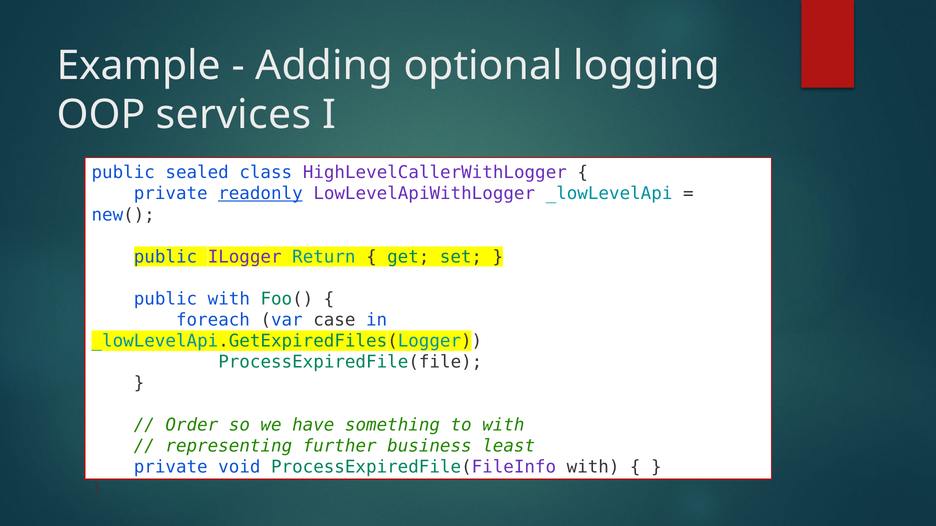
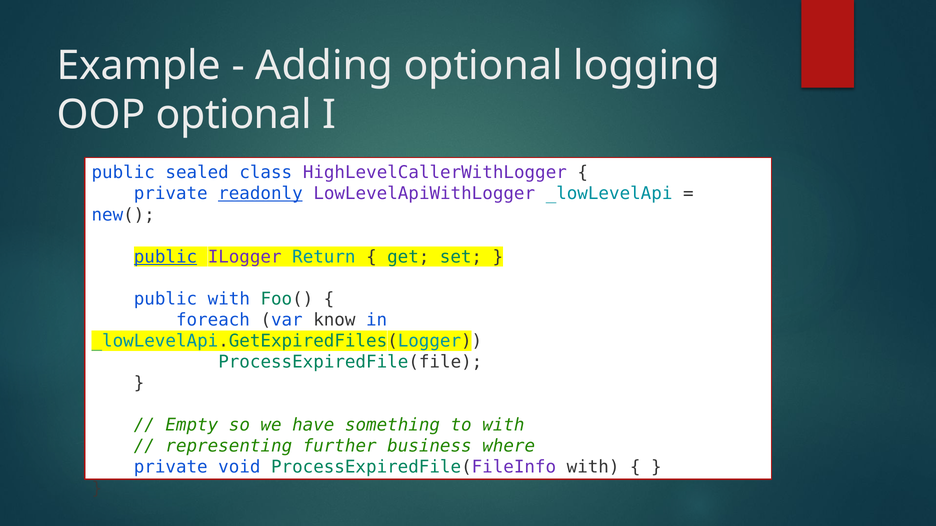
OOP services: services -> optional
public at (165, 257) underline: none -> present
case: case -> know
Order: Order -> Empty
least: least -> where
